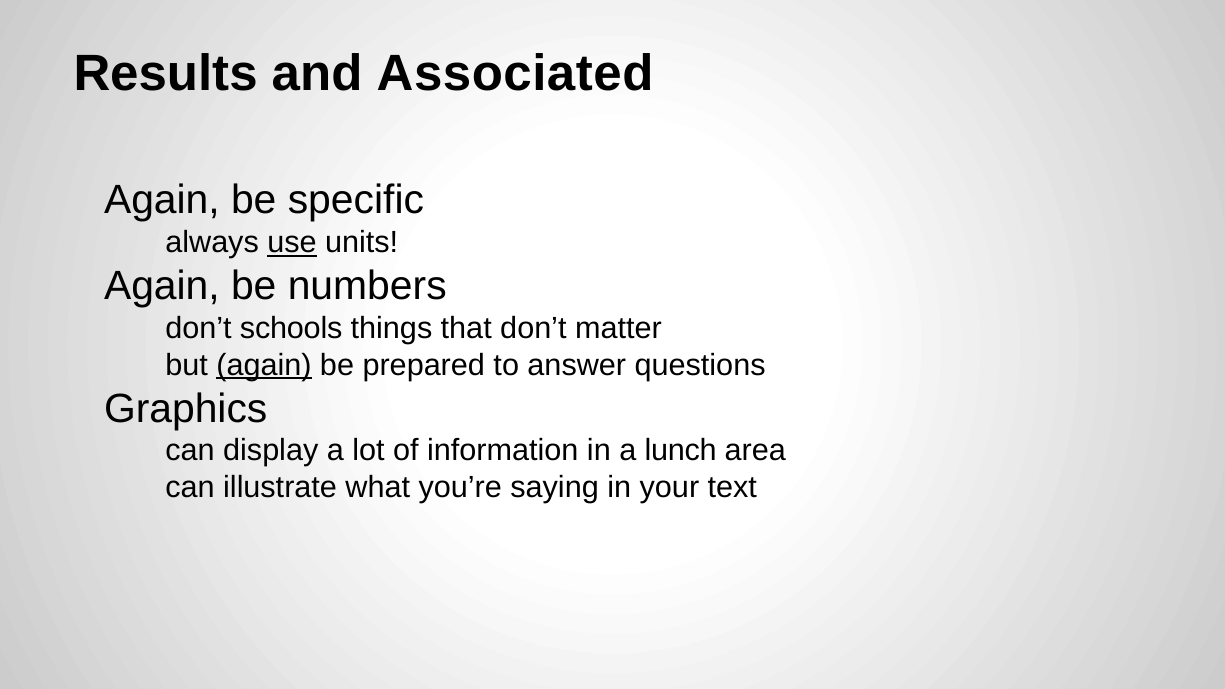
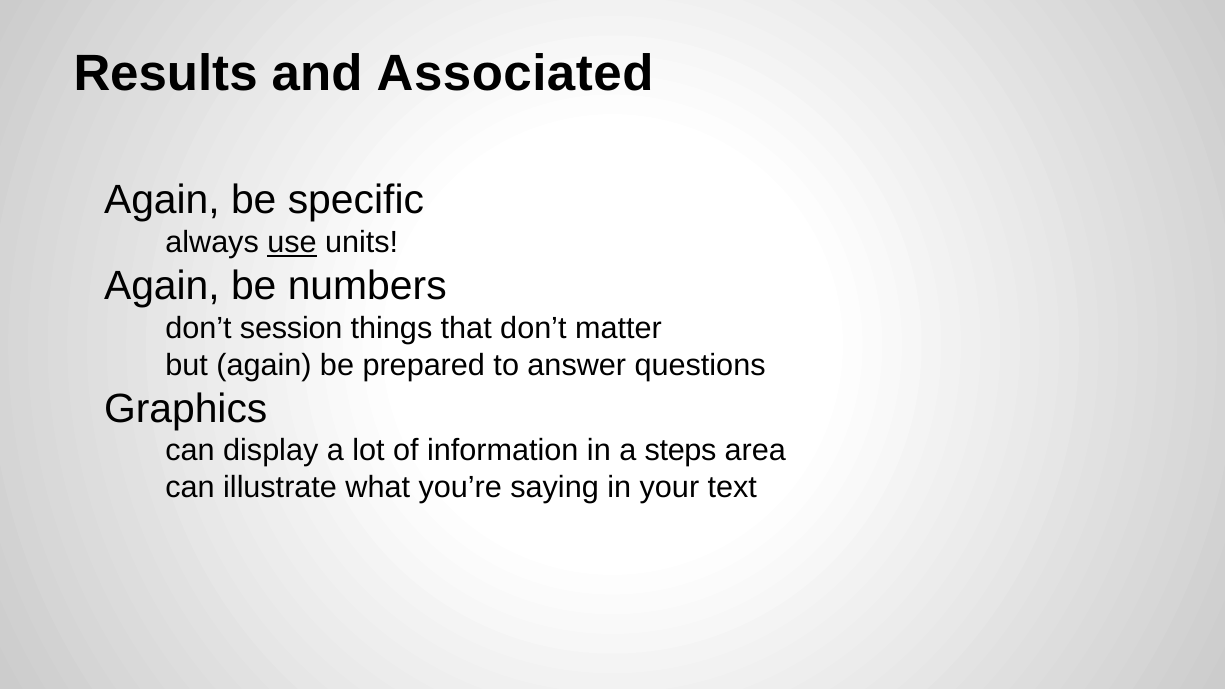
schools: schools -> session
again at (264, 365) underline: present -> none
lunch: lunch -> steps
